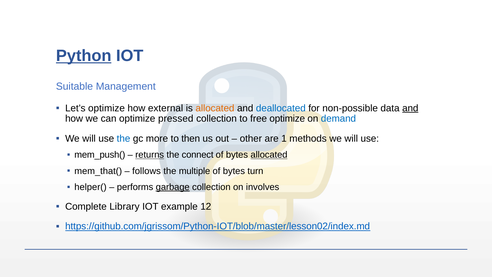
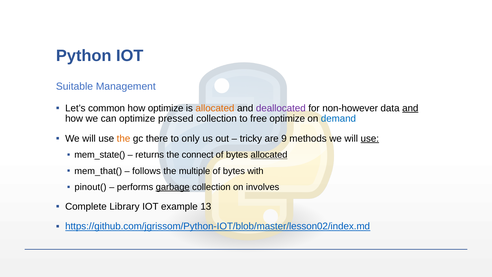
Python underline: present -> none
Let’s optimize: optimize -> common
how external: external -> optimize
deallocated colour: blue -> purple
non-possible: non-possible -> non-however
the at (124, 138) colour: blue -> orange
more: more -> there
then: then -> only
other: other -> tricky
1: 1 -> 9
use at (370, 138) underline: none -> present
mem_push(: mem_push( -> mem_state(
returns underline: present -> none
turn: turn -> with
helper(: helper( -> pinout(
12: 12 -> 13
